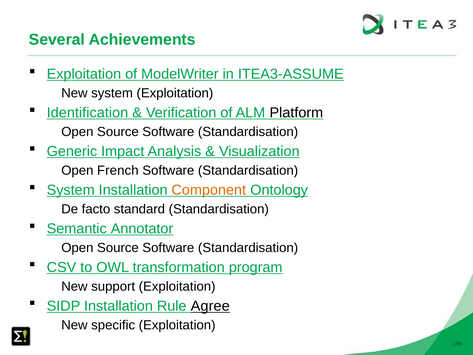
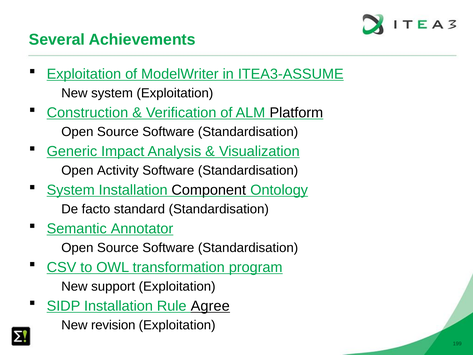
Identification: Identification -> Construction
French: French -> Activity
Component colour: orange -> black
specific: specific -> revision
